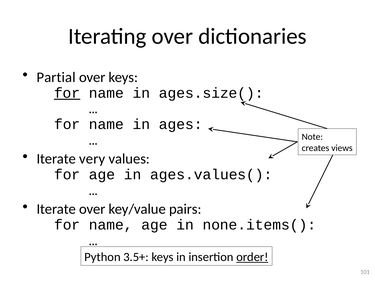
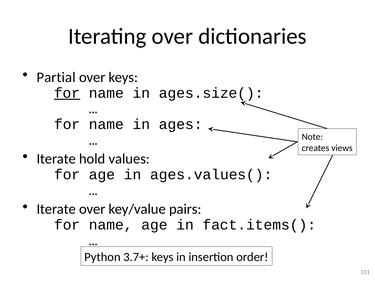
very: very -> hold
none.items(: none.items( -> fact.items(
3.5+: 3.5+ -> 3.7+
order underline: present -> none
